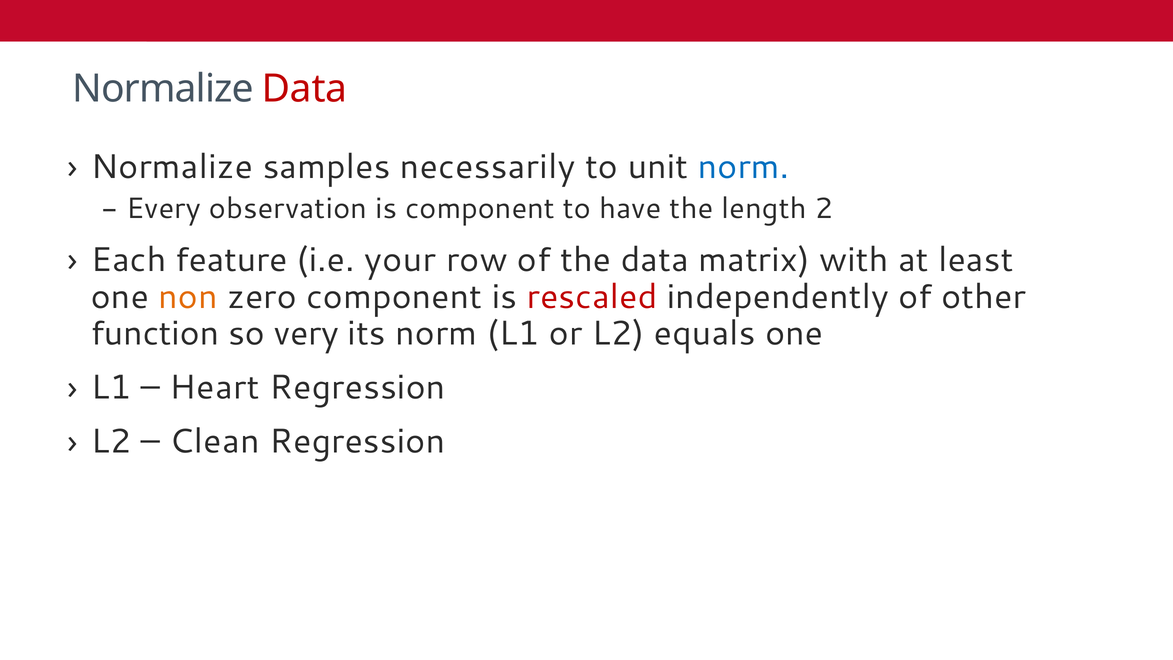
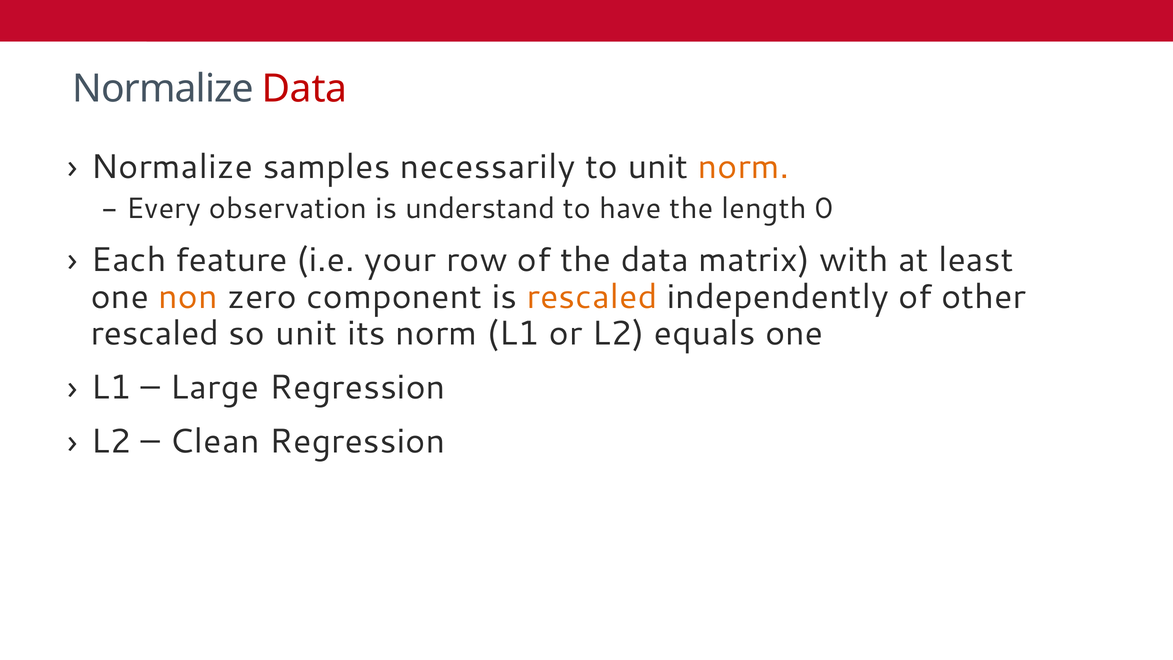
norm at (743, 167) colour: blue -> orange
is component: component -> understand
2: 2 -> 0
rescaled at (592, 297) colour: red -> orange
function at (155, 334): function -> rescaled
so very: very -> unit
Heart: Heart -> Large
